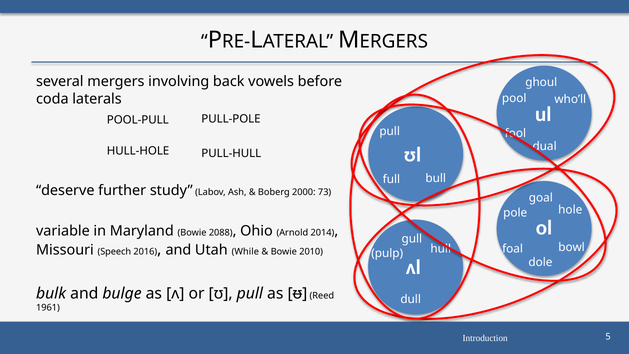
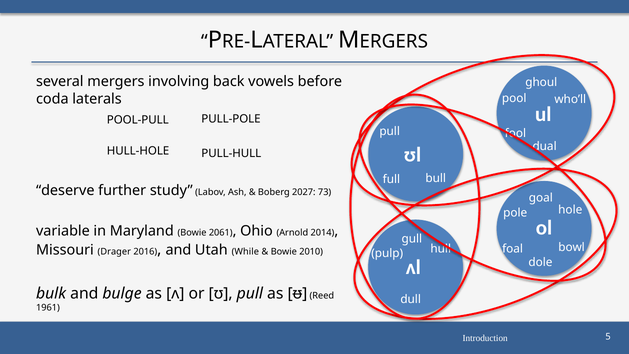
2000: 2000 -> 2027
2088: 2088 -> 2061
Speech: Speech -> Drager
